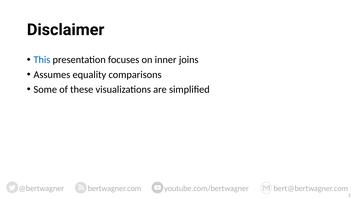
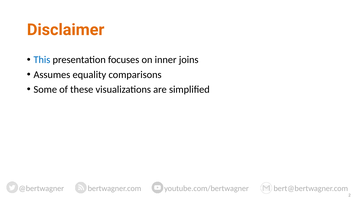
Disclaimer colour: black -> orange
